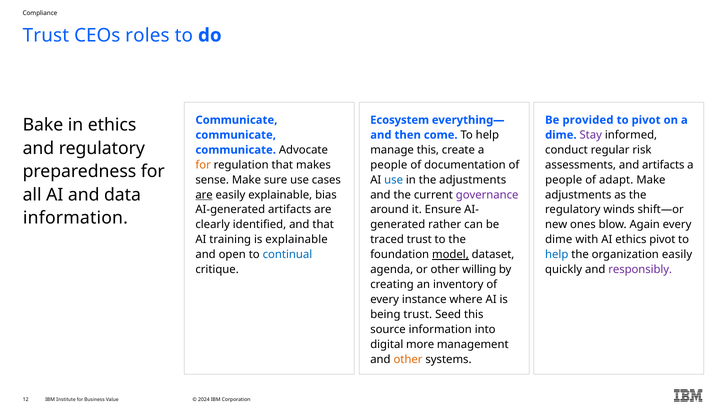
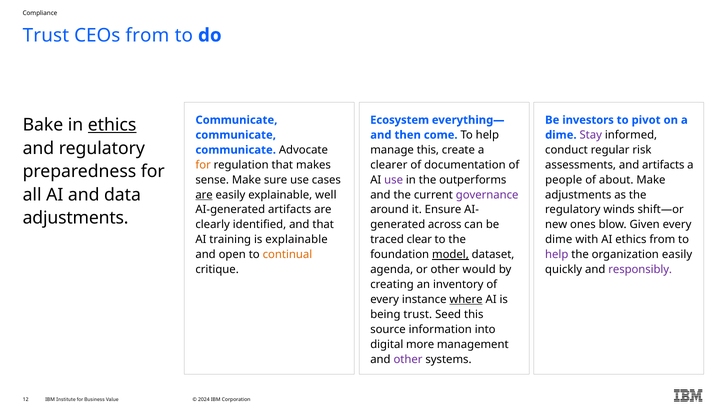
CEOs roles: roles -> from
provided: provided -> investors
ethics at (112, 125) underline: none -> present
people at (389, 165): people -> clearer
use at (394, 180) colour: blue -> purple
the adjustments: adjustments -> outperforms
adapt: adapt -> about
bias: bias -> well
information at (75, 218): information -> adjustments
rather: rather -> across
Again: Again -> Given
traced trust: trust -> clear
ethics pivot: pivot -> from
continual colour: blue -> orange
help at (557, 255) colour: blue -> purple
willing: willing -> would
where underline: none -> present
other at (408, 359) colour: orange -> purple
